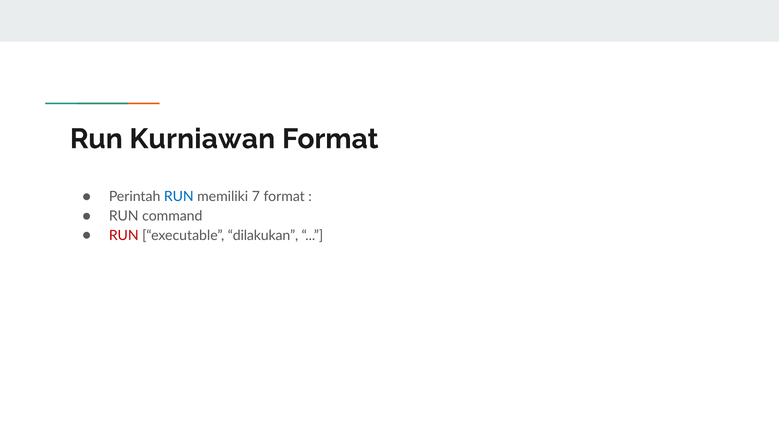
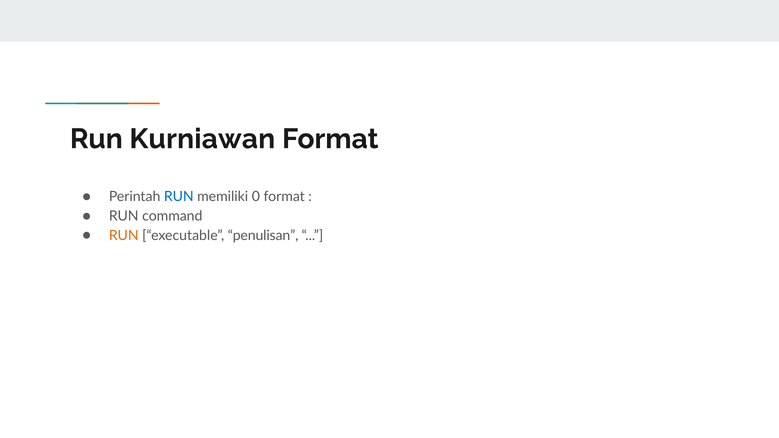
7: 7 -> 0
RUN at (124, 236) colour: red -> orange
dilakukan: dilakukan -> penulisan
